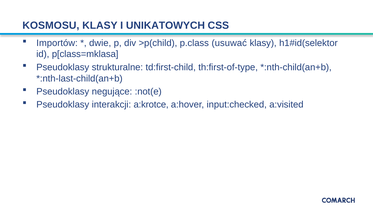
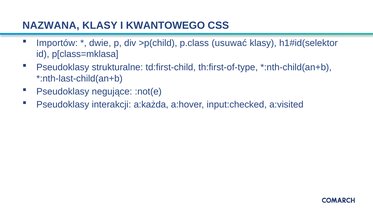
KOSMOSU: KOSMOSU -> NAZWANA
UNIKATOWYCH: UNIKATOWYCH -> KWANTOWEGO
a:krotce: a:krotce -> a:każda
